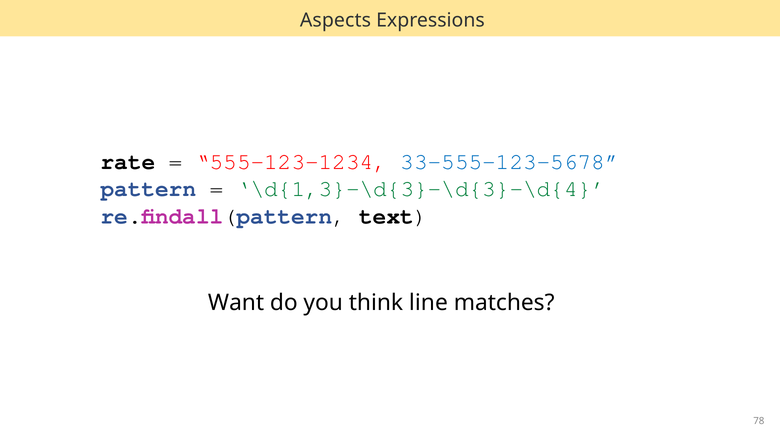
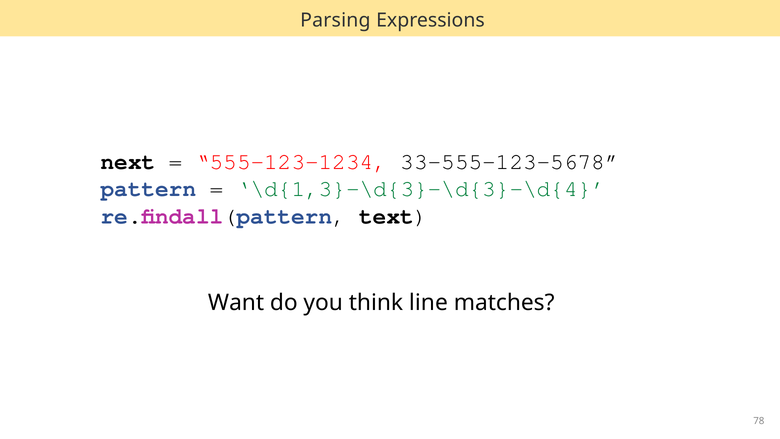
Aspects: Aspects -> Parsing
rate: rate -> next
33-555-123-5678 colour: blue -> black
